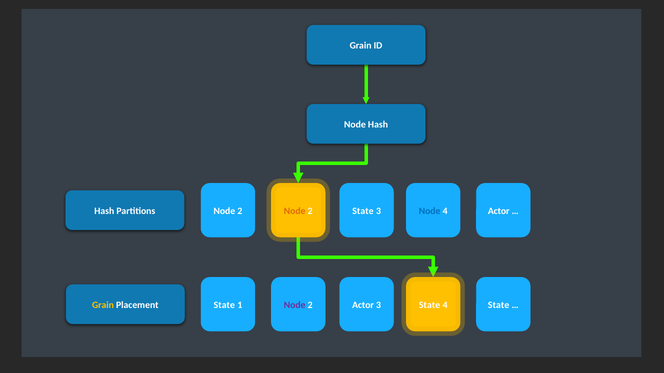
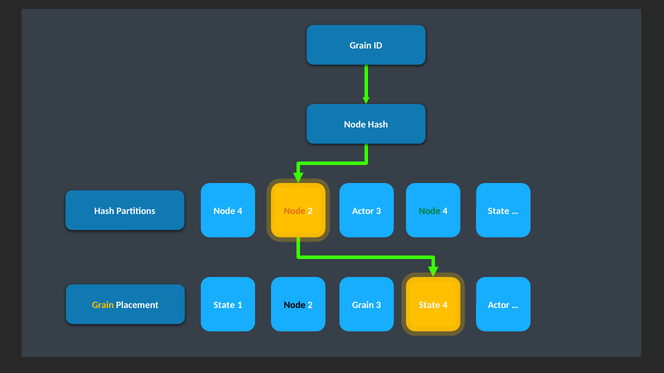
2 at (240, 211): 2 -> 4
State at (363, 211): State -> Actor
Node at (430, 211) colour: blue -> green
4 Actor: Actor -> State
Node at (295, 305) colour: purple -> black
Placement Actor: Actor -> Grain
4 State: State -> Actor
